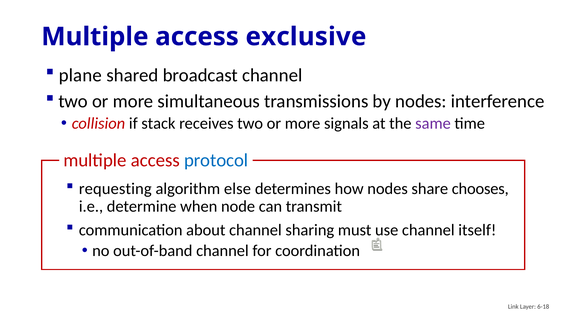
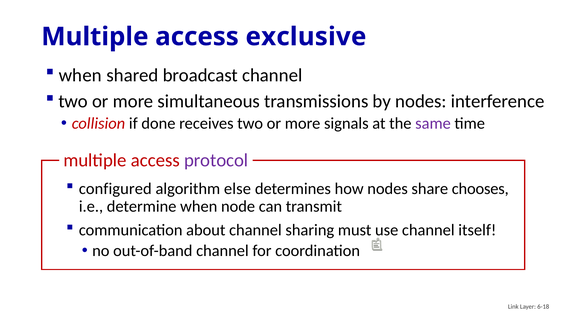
plane at (80, 75): plane -> when
stack: stack -> done
protocol colour: blue -> purple
requesting: requesting -> configured
